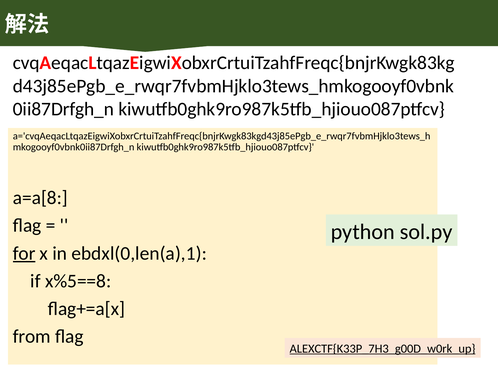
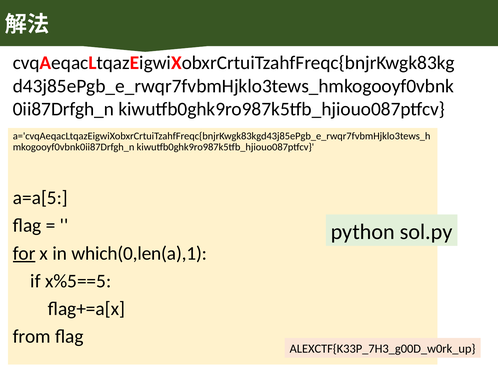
a=a[8: a=a[8 -> a=a[5
ebdxl(0,len(a),1: ebdxl(0,len(a),1 -> which(0,len(a),1
x%5==8: x%5==8 -> x%5==5
ALEXCTF{K33P_7H3_g00D_w0rk_up underline: present -> none
